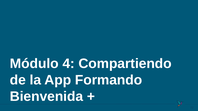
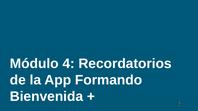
Compartiendo: Compartiendo -> Recordatorios
